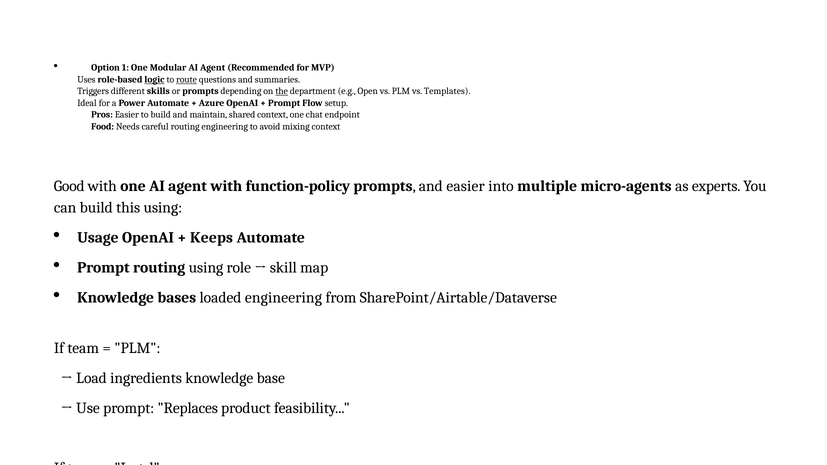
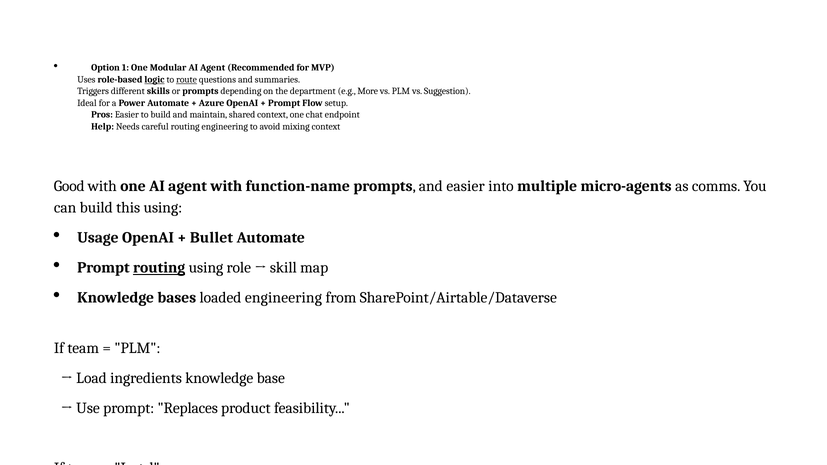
the underline: present -> none
Open: Open -> More
vs Templates: Templates -> Suggestion
Food: Food -> Help
function-policy: function-policy -> function-name
experts: experts -> comms
Keeps: Keeps -> Bullet
routing at (159, 268) underline: none -> present
